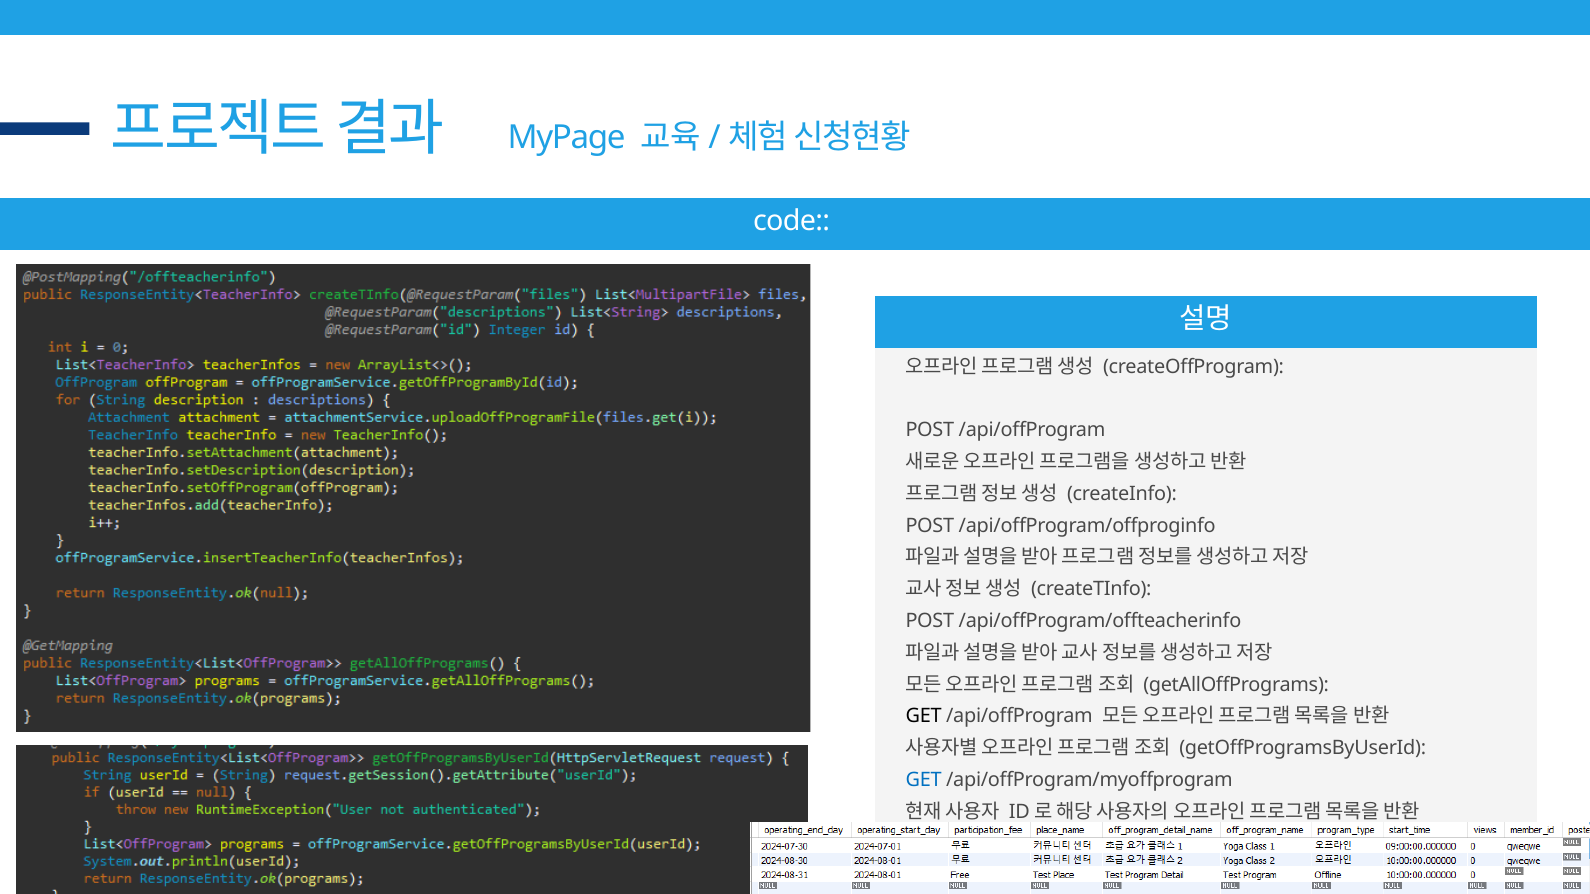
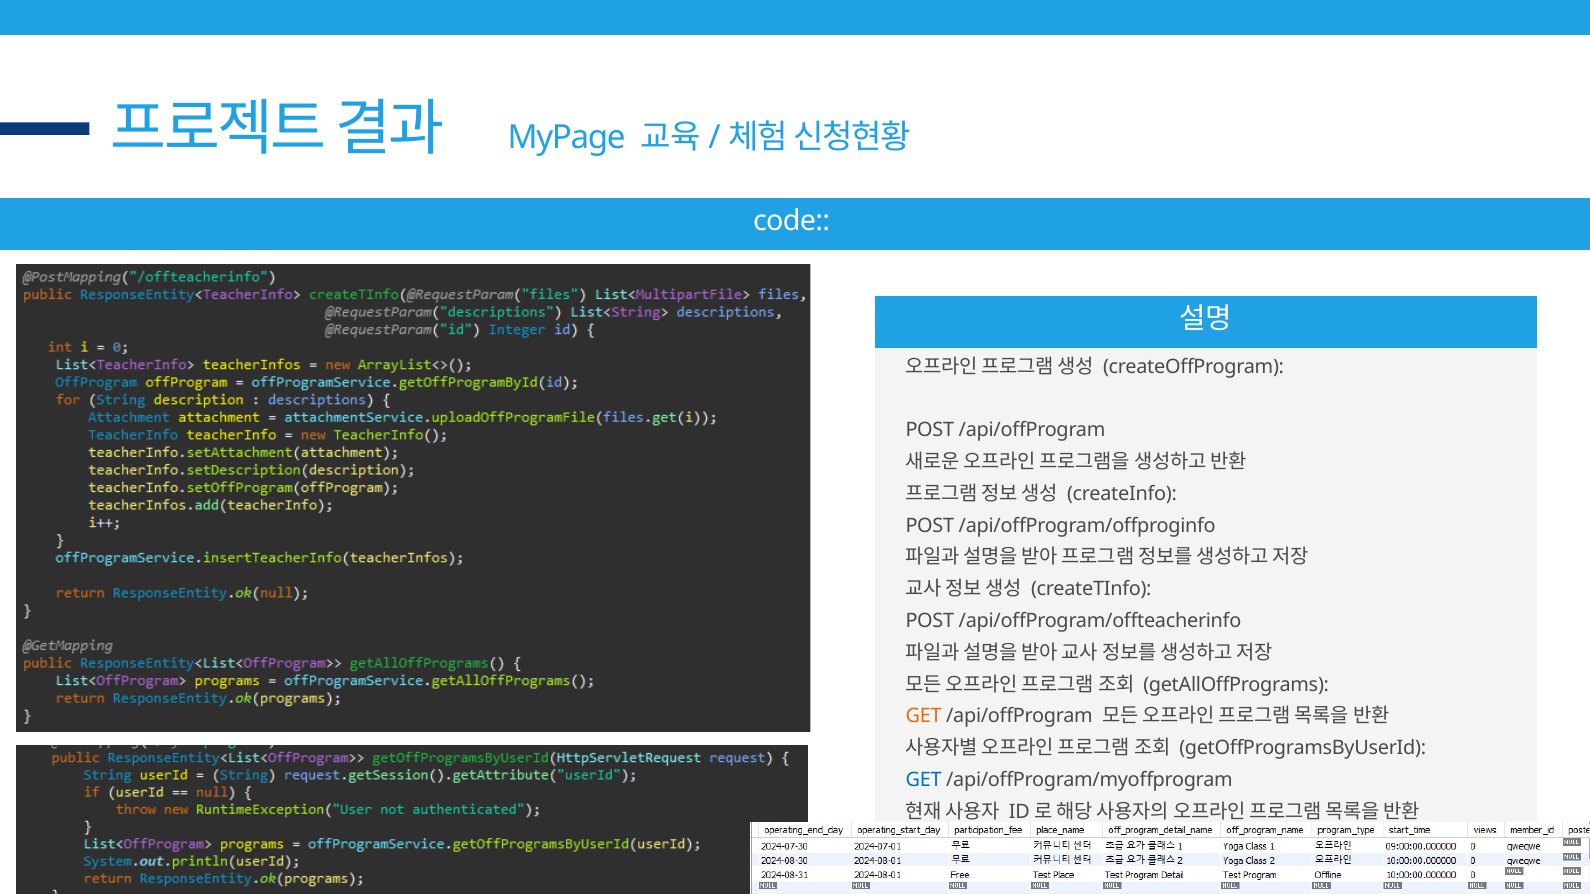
GET at (924, 717) colour: black -> orange
